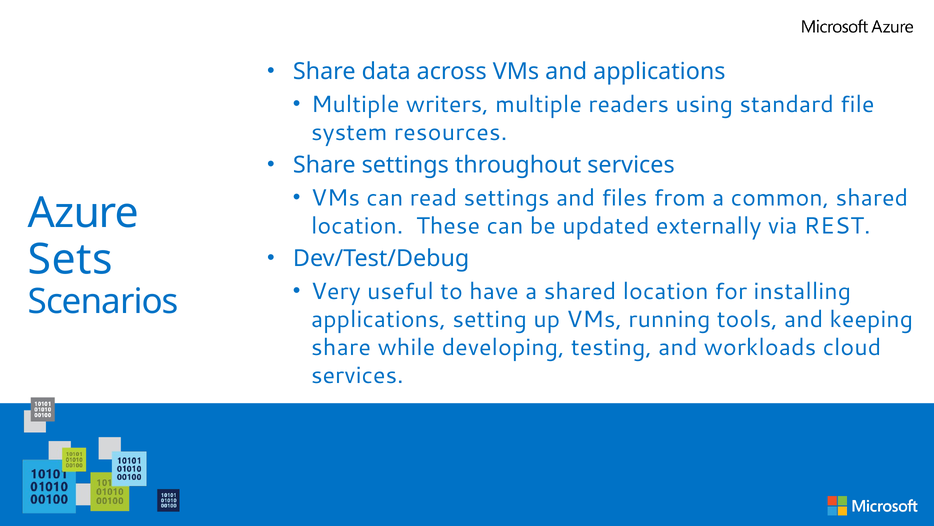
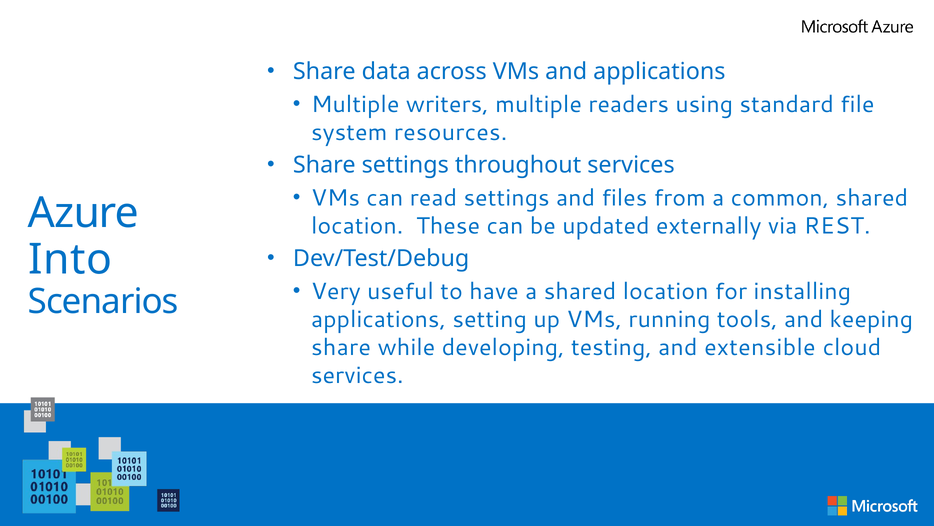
Sets: Sets -> Into
workloads: workloads -> extensible
